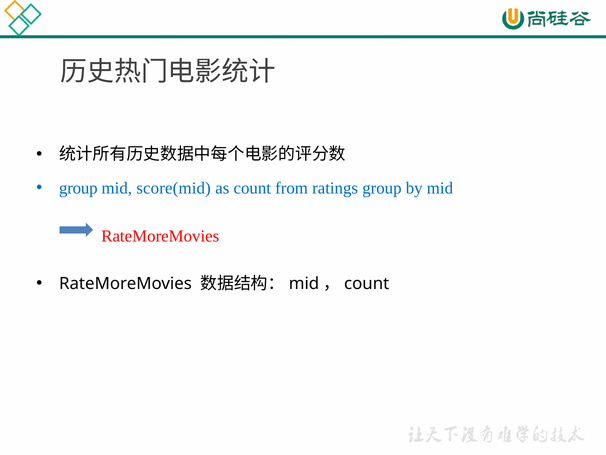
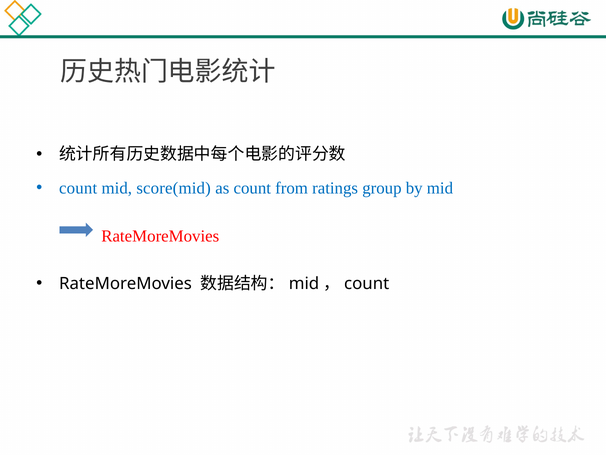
group at (78, 188): group -> count
